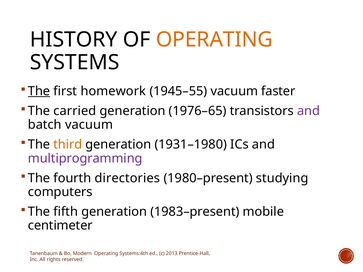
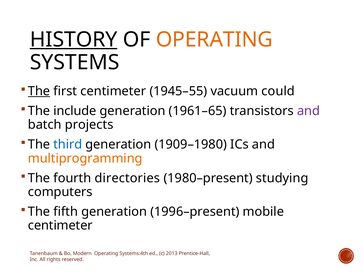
HISTORY underline: none -> present
first homework: homework -> centimeter
faster: faster -> could
carried: carried -> include
1976–65: 1976–65 -> 1961–65
batch vacuum: vacuum -> projects
third colour: orange -> blue
1931–1980: 1931–1980 -> 1909–1980
multiprogramming colour: purple -> orange
1983–present: 1983–present -> 1996–present
